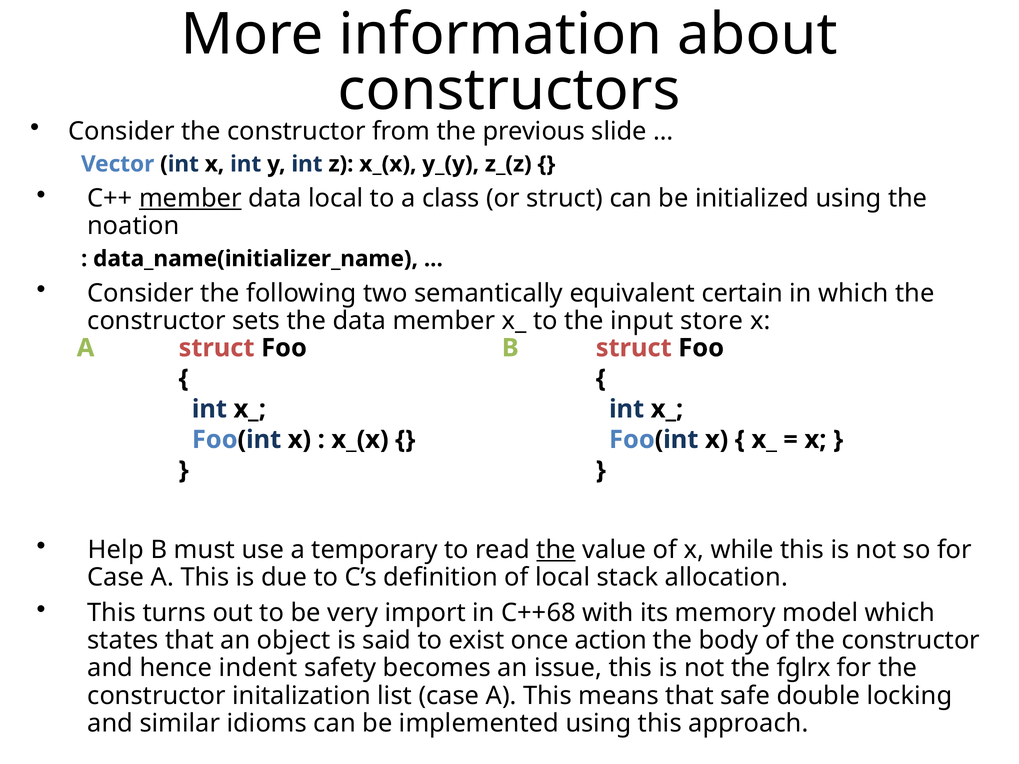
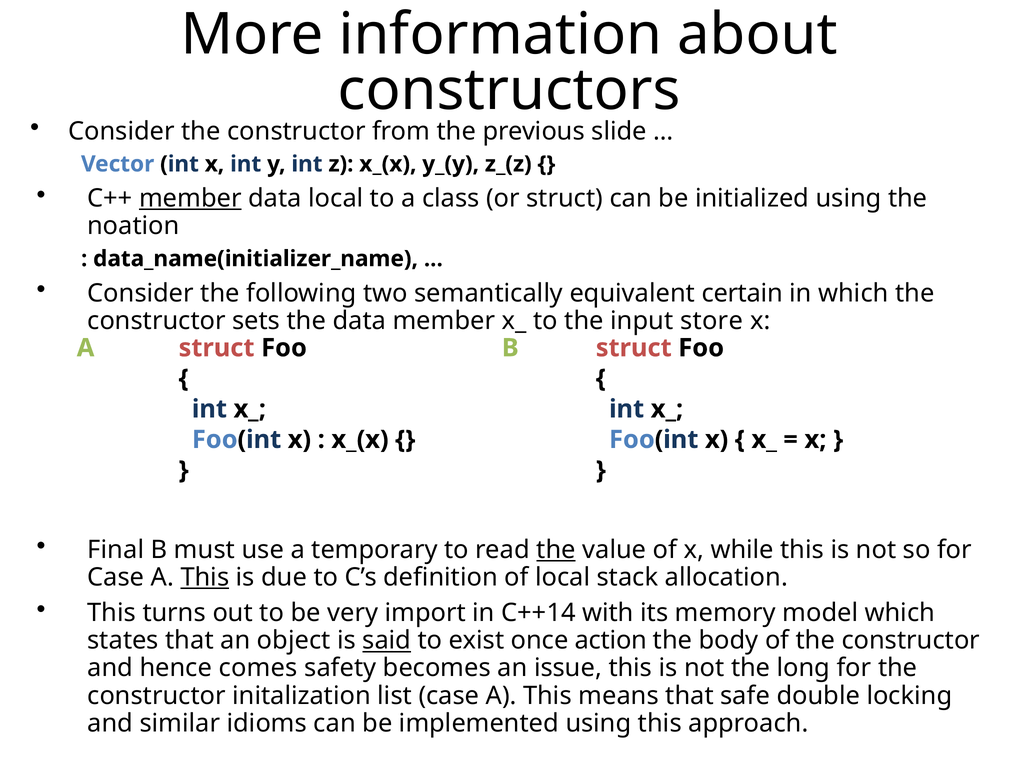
Help: Help -> Final
This at (205, 578) underline: none -> present
C++68: C++68 -> C++14
said underline: none -> present
indent: indent -> comes
fglrx: fglrx -> long
